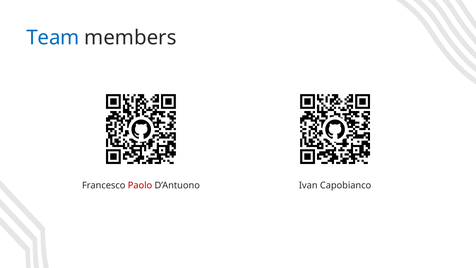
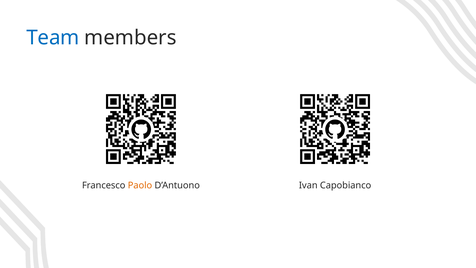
Paolo colour: red -> orange
